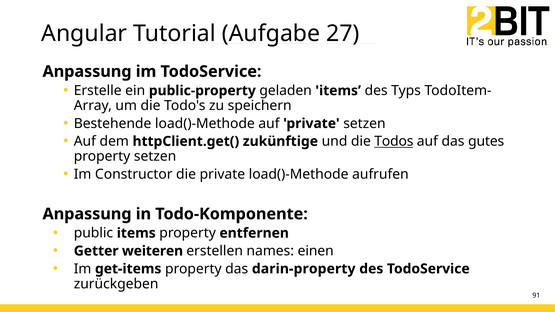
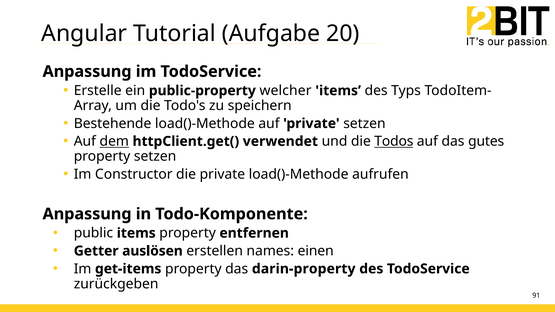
27: 27 -> 20
geladen: geladen -> welcher
dem underline: none -> present
zukünftige: zukünftige -> verwendet
weiteren: weiteren -> auslösen
